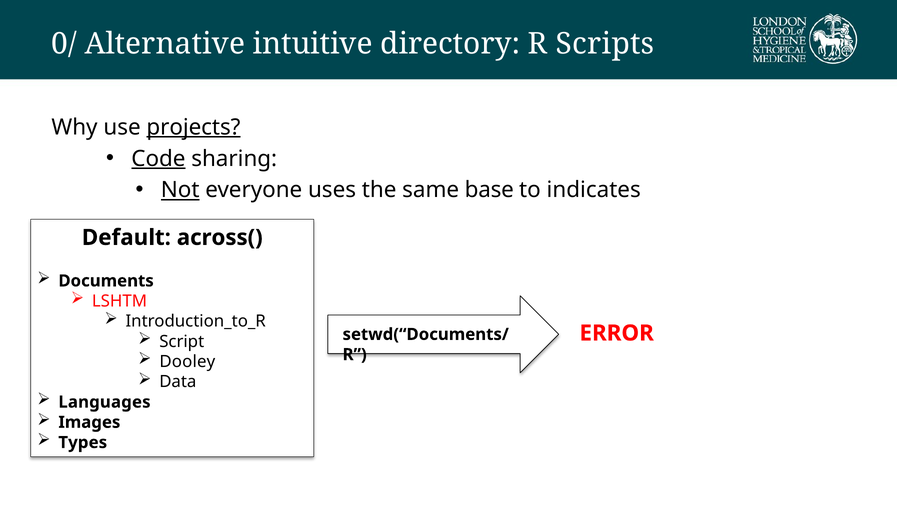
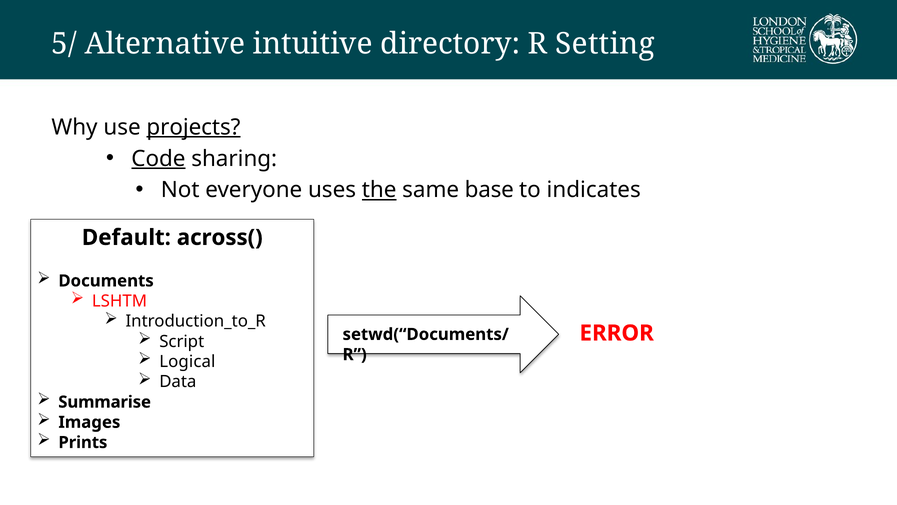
0/: 0/ -> 5/
Scripts: Scripts -> Setting
Not underline: present -> none
the underline: none -> present
Dooley: Dooley -> Logical
Languages: Languages -> Summarise
Types: Types -> Prints
